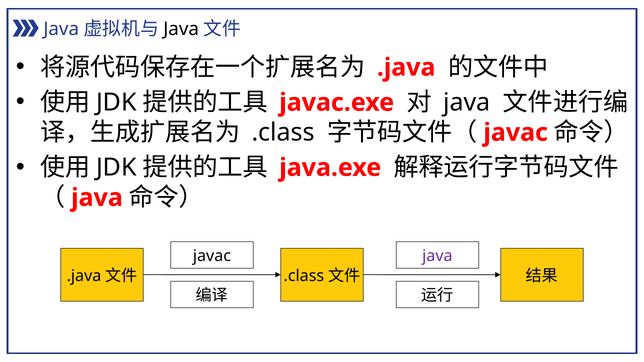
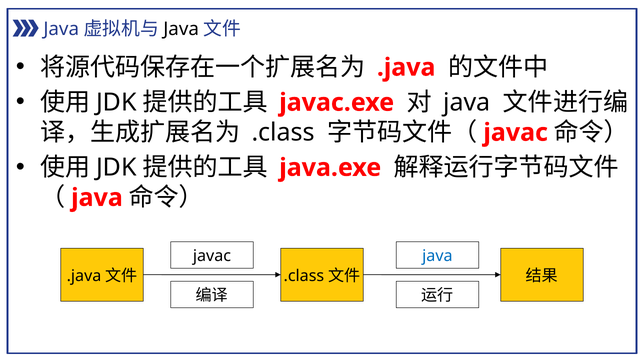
java at (437, 256) colour: purple -> blue
